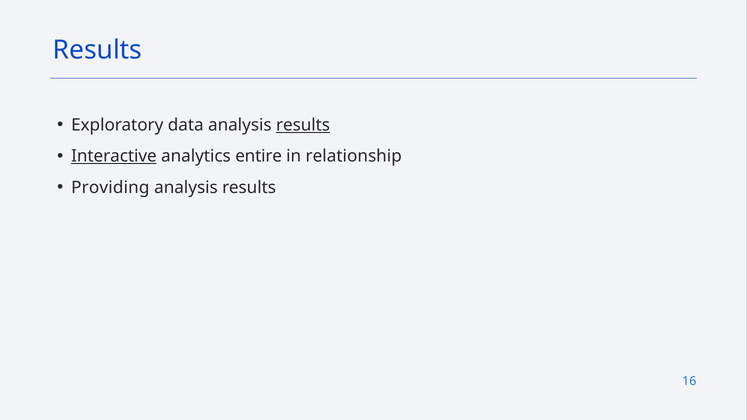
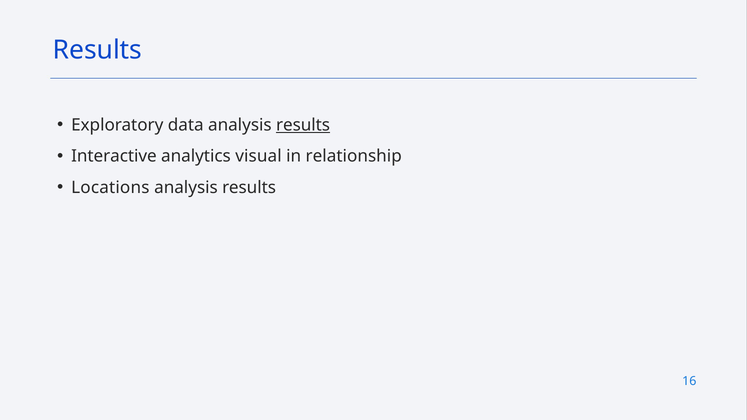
Interactive underline: present -> none
entire: entire -> visual
Providing: Providing -> Locations
